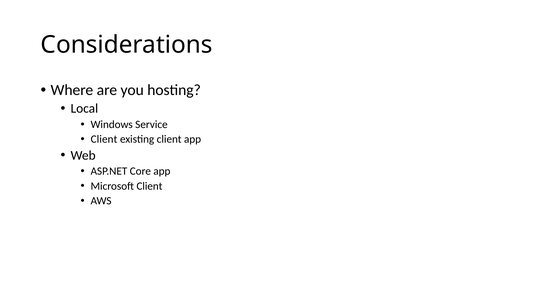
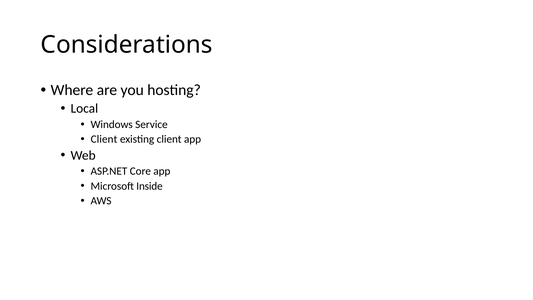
Microsoft Client: Client -> Inside
